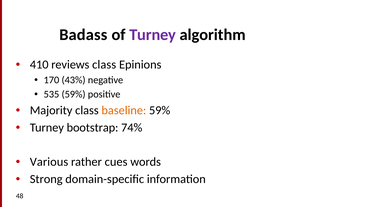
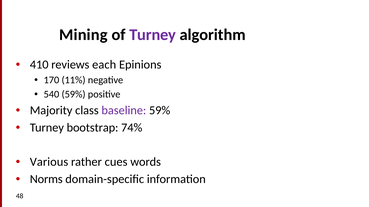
Badass: Badass -> Mining
reviews class: class -> each
43%: 43% -> 11%
535: 535 -> 540
baseline colour: orange -> purple
Strong: Strong -> Norms
